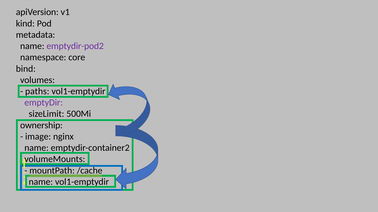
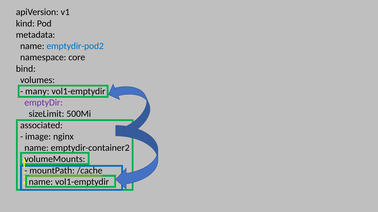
emptydir-pod2 colour: purple -> blue
paths: paths -> many
ownership: ownership -> associated
